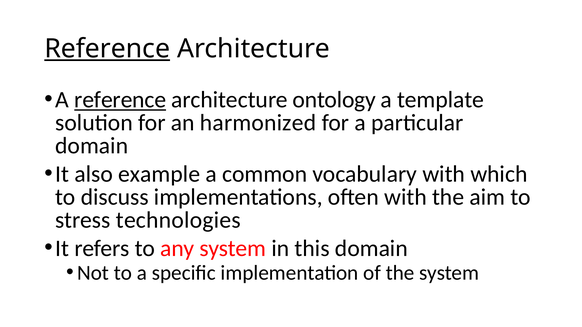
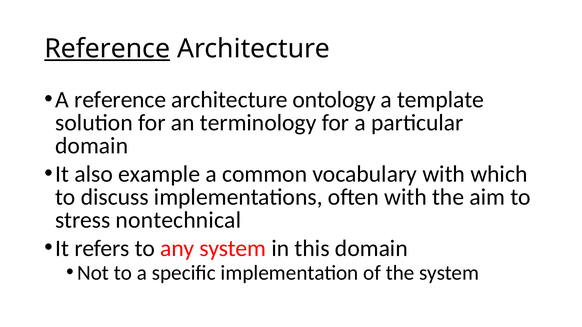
reference at (120, 100) underline: present -> none
harmonized: harmonized -> terminology
technologies: technologies -> nontechnical
